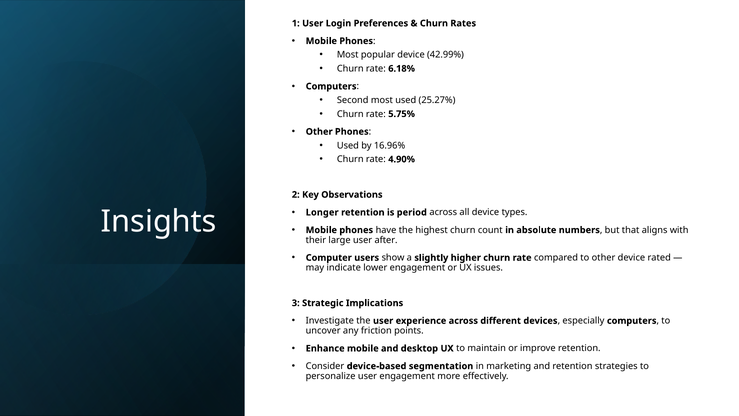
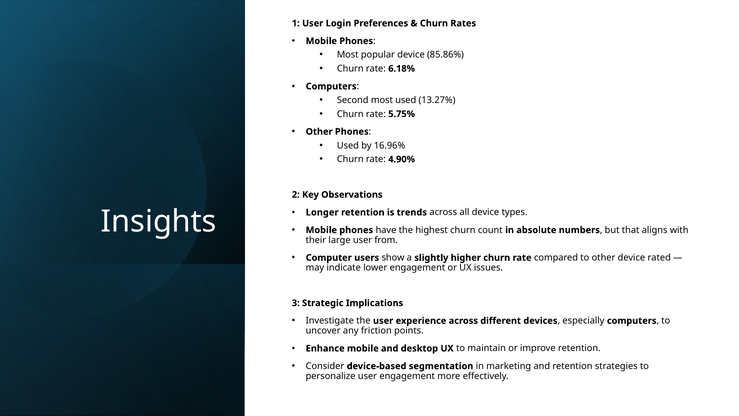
42.99%: 42.99% -> 85.86%
25.27%: 25.27% -> 13.27%
period: period -> trends
after: after -> from
